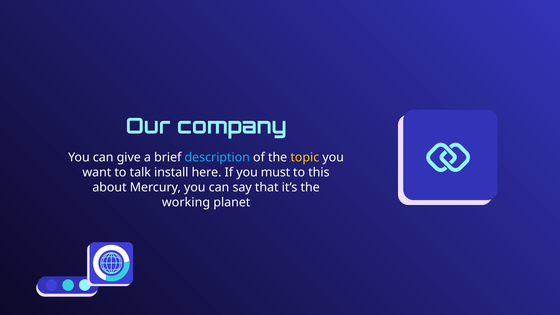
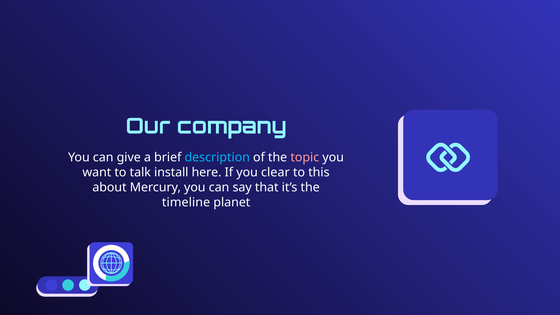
topic colour: yellow -> pink
must: must -> clear
working: working -> timeline
